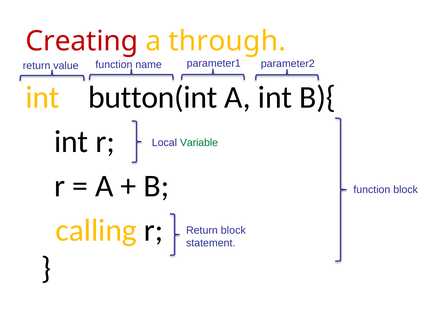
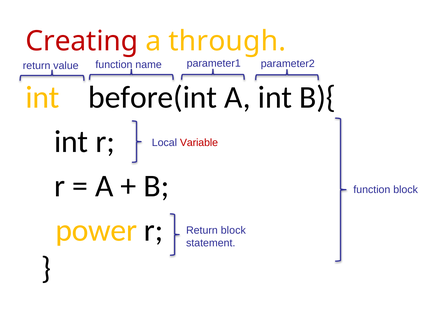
button(int: button(int -> before(int
Variable colour: green -> red
calling: calling -> power
